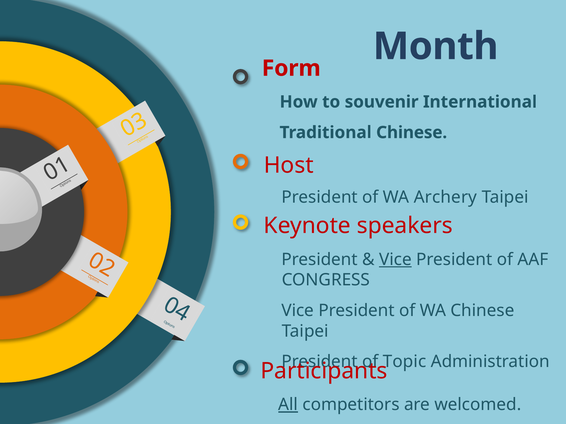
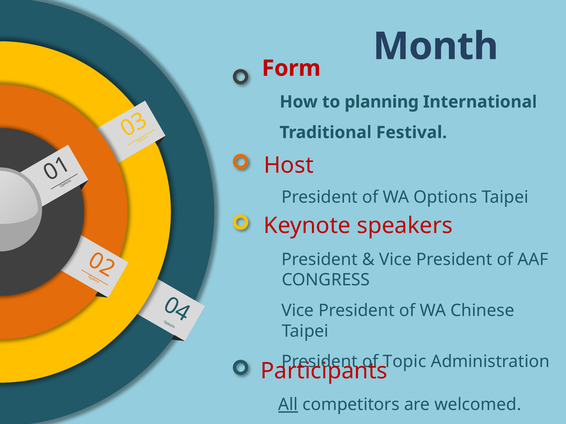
souvenir: souvenir -> planning
Traditional Chinese: Chinese -> Festival
WA Archery: Archery -> Options
Vice at (395, 260) underline: present -> none
